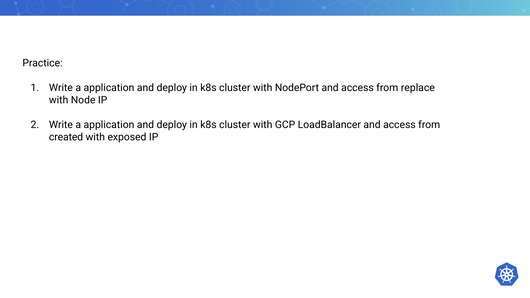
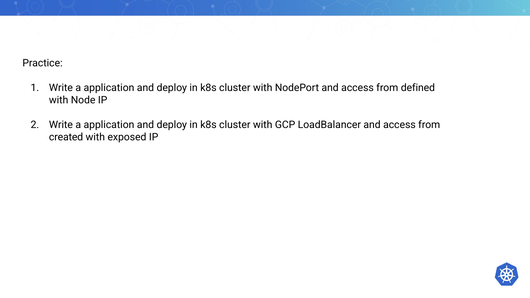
replace: replace -> defined
